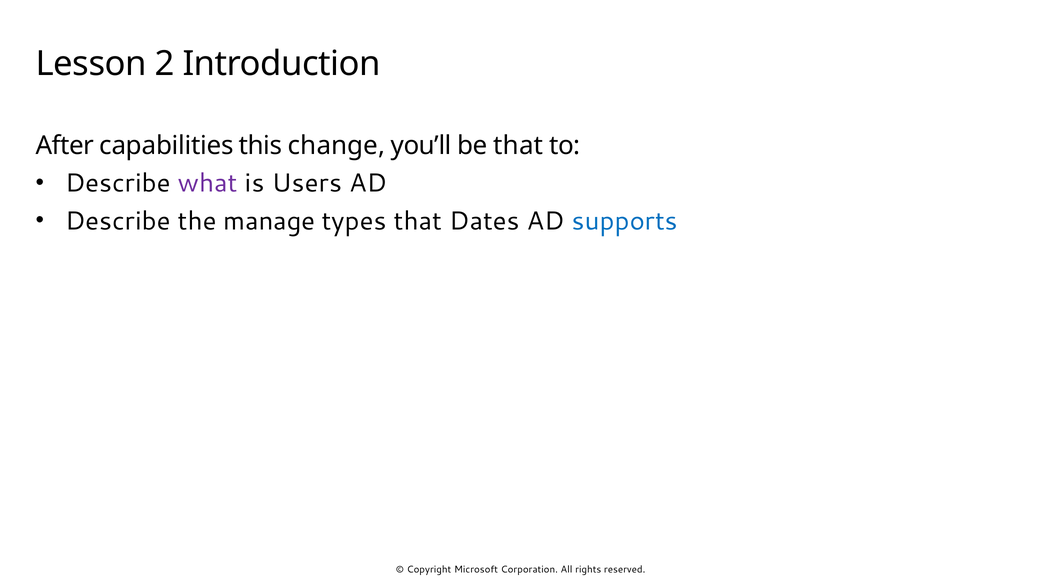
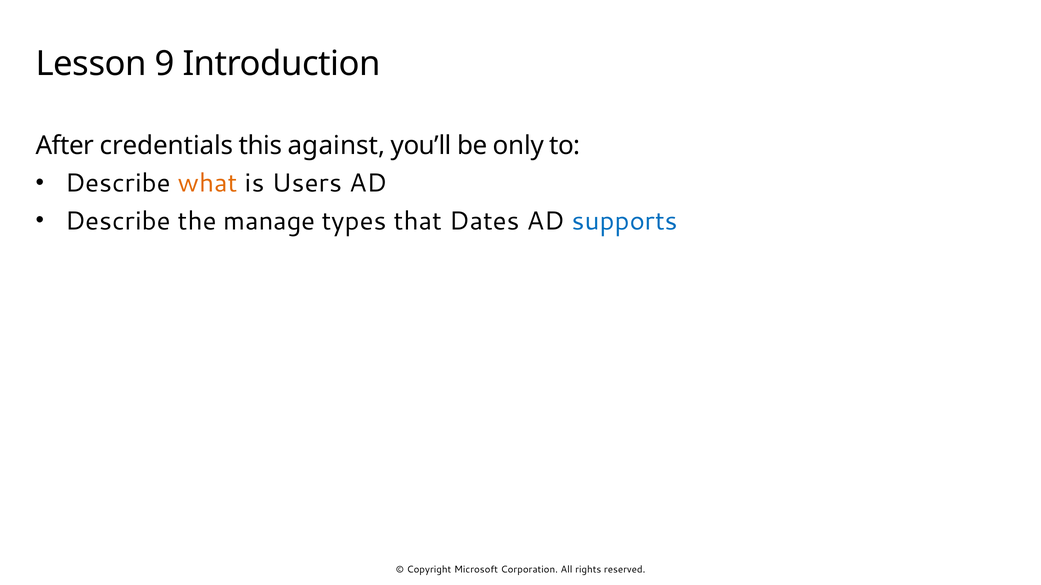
2: 2 -> 9
capabilities: capabilities -> credentials
change: change -> against
be that: that -> only
what colour: purple -> orange
